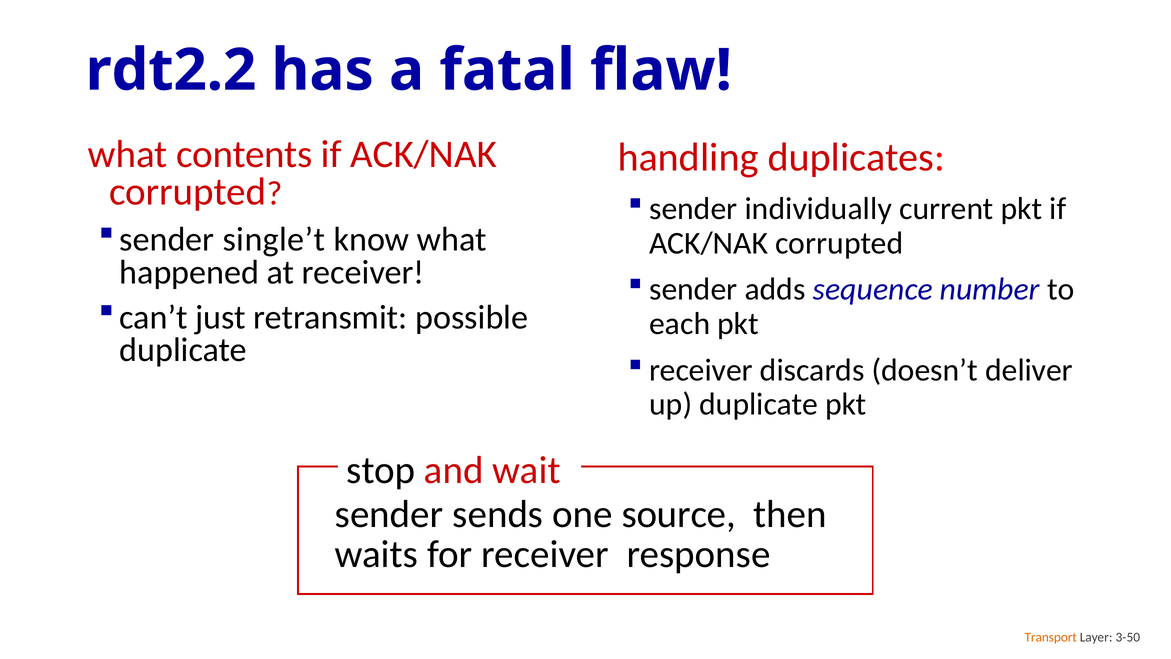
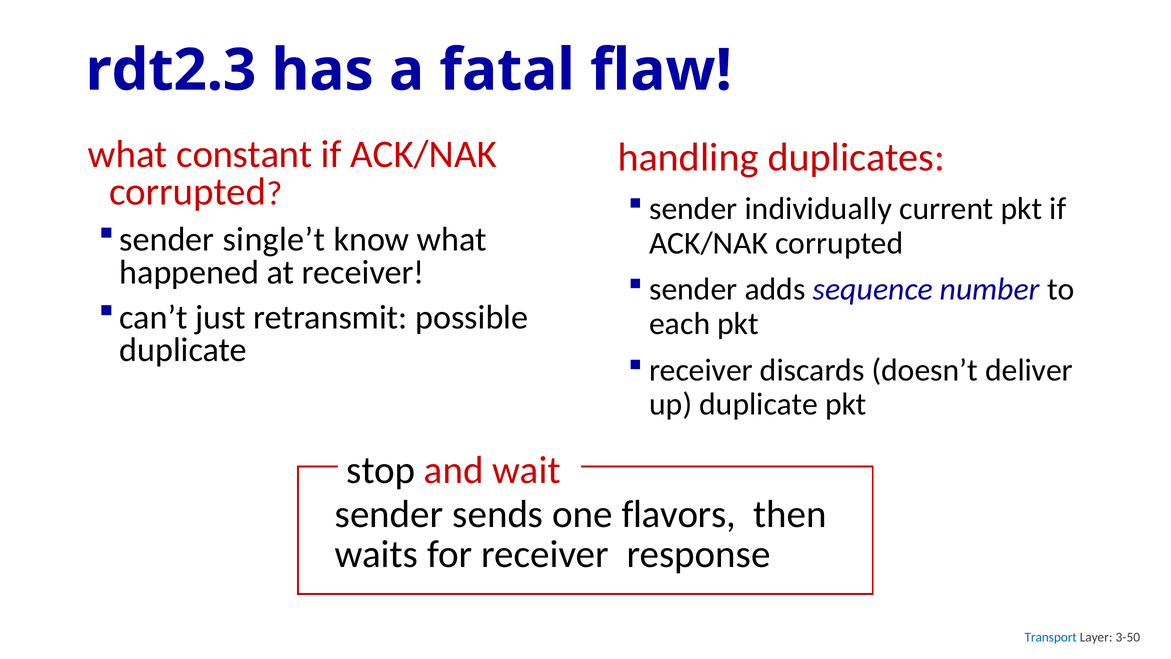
rdt2.2: rdt2.2 -> rdt2.3
contents: contents -> constant
source: source -> flavors
Transport colour: orange -> blue
